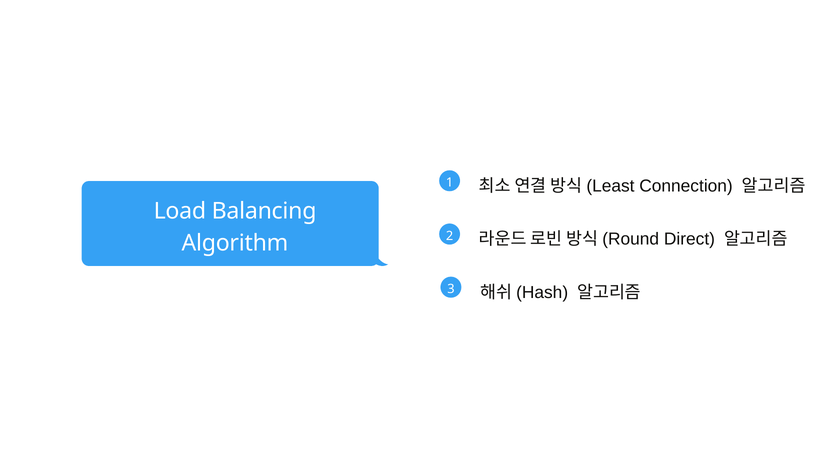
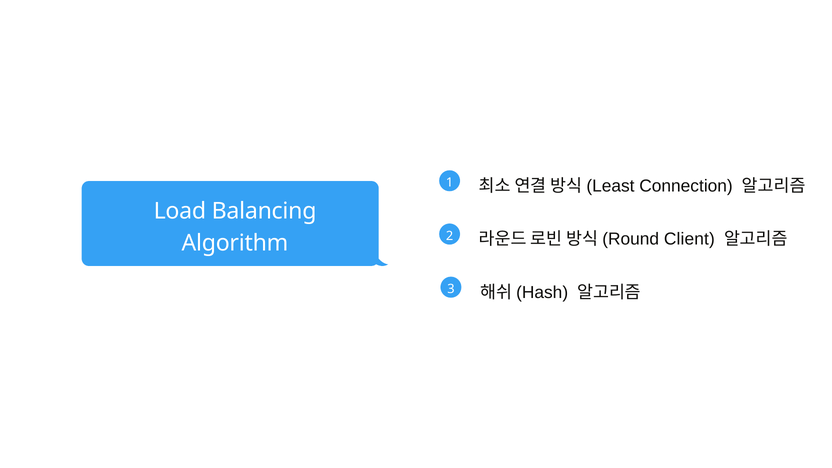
Direct: Direct -> Client
